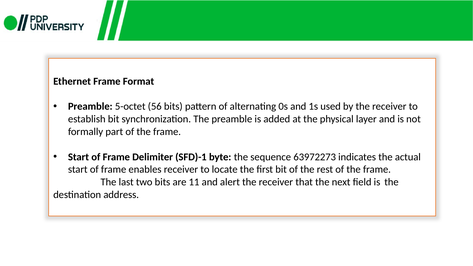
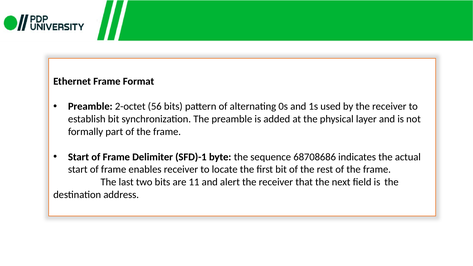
5-octet: 5-octet -> 2-octet
63972273: 63972273 -> 68708686
